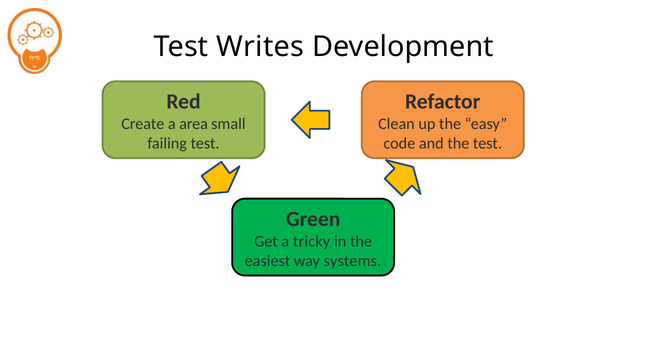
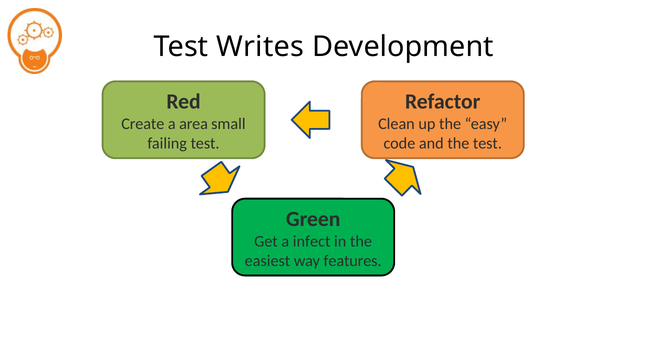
tricky: tricky -> infect
systems: systems -> features
